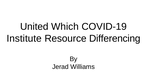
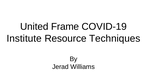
Which: Which -> Frame
Differencing: Differencing -> Techniques
